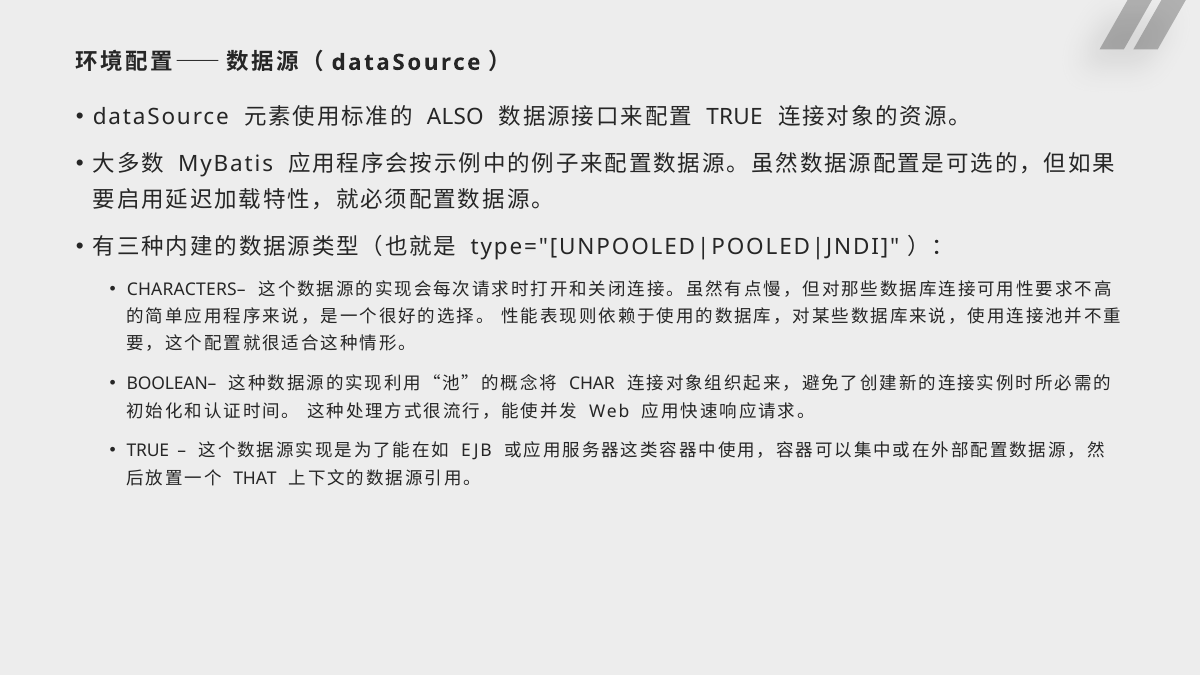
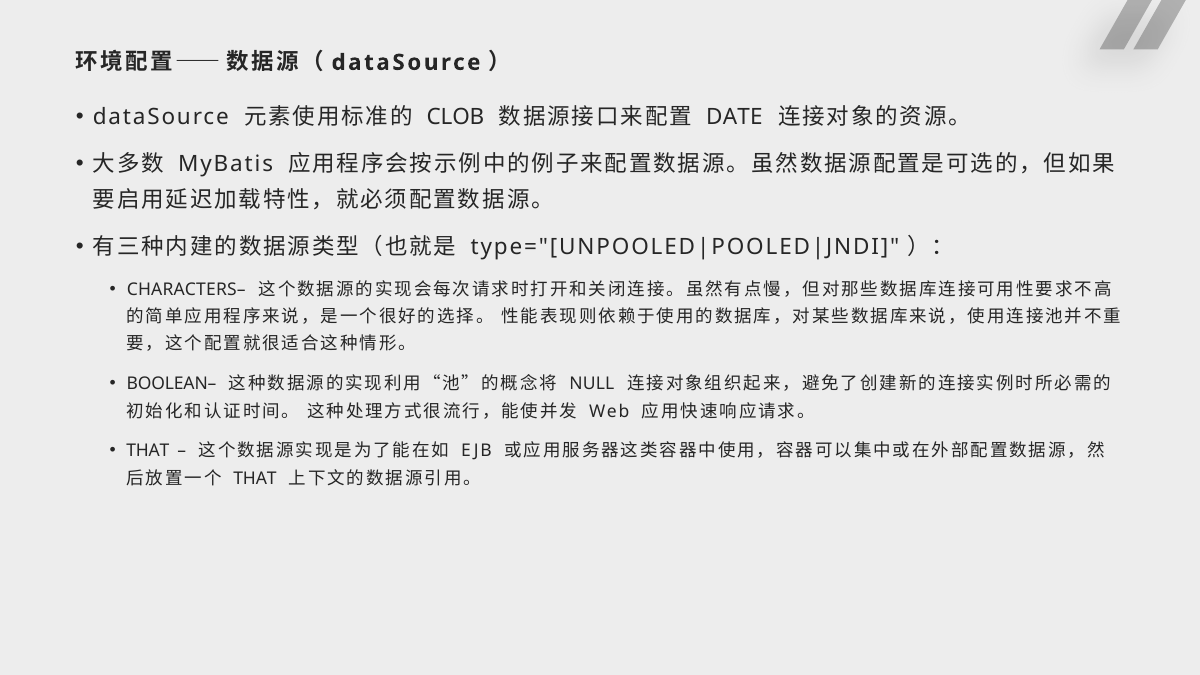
ALSO: ALSO -> CLOB
TRUE at (734, 117): TRUE -> DATE
CHAR: CHAR -> NULL
TRUE at (148, 451): TRUE -> THAT
